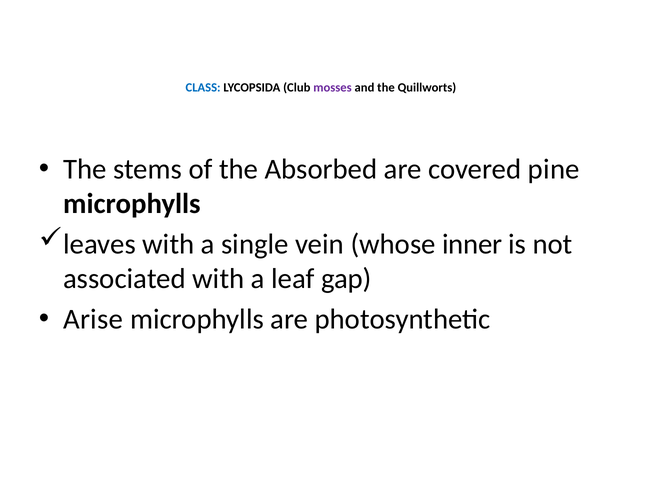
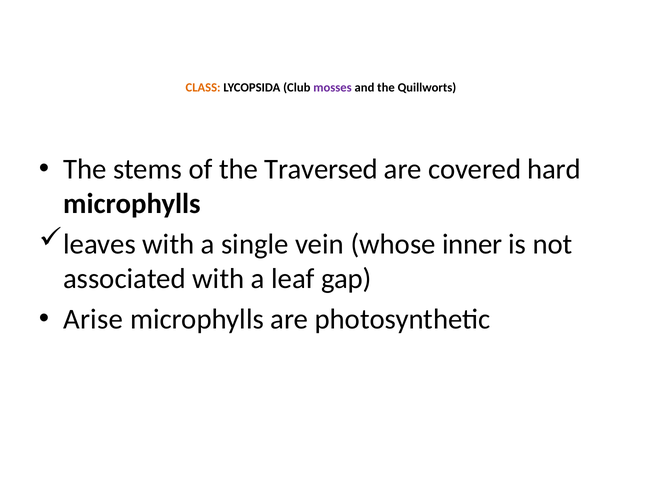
CLASS colour: blue -> orange
Absorbed: Absorbed -> Traversed
pine: pine -> hard
